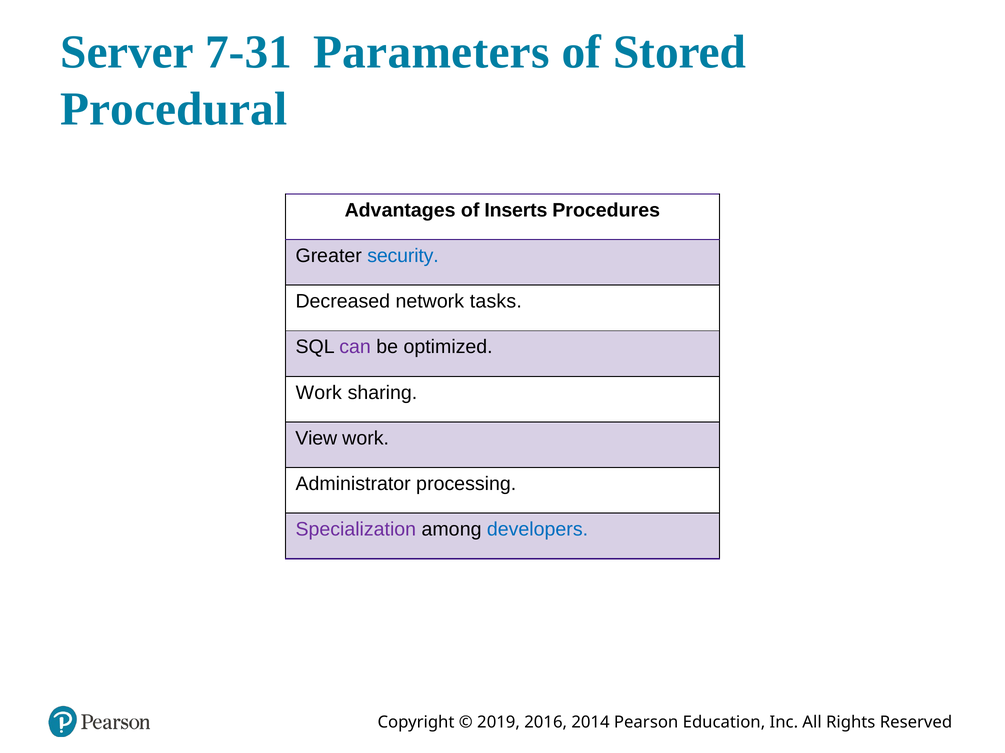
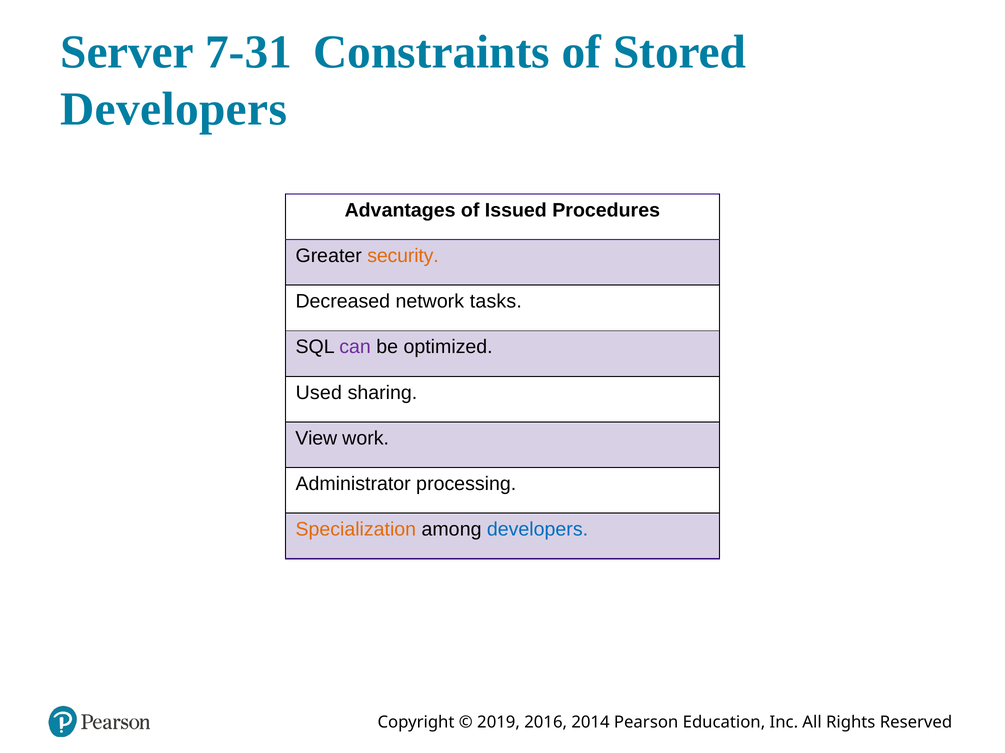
Parameters: Parameters -> Constraints
Procedural at (174, 109): Procedural -> Developers
Inserts: Inserts -> Issued
security colour: blue -> orange
Work at (319, 393): Work -> Used
Specialization colour: purple -> orange
